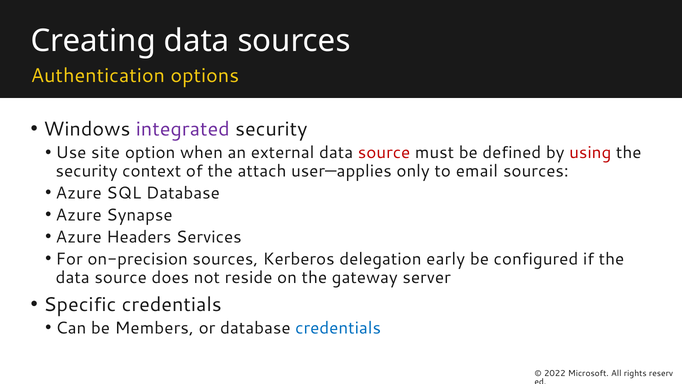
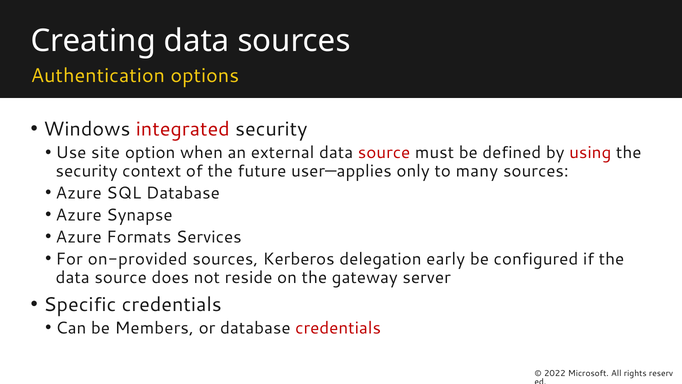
integrated colour: purple -> red
attach: attach -> future
email: email -> many
Headers: Headers -> Formats
on-precision: on-precision -> on-provided
credentials at (338, 328) colour: blue -> red
